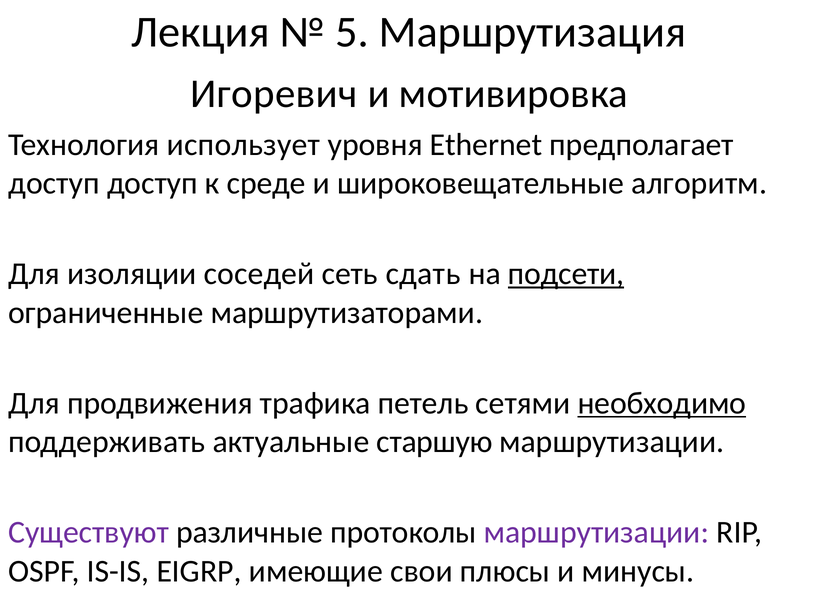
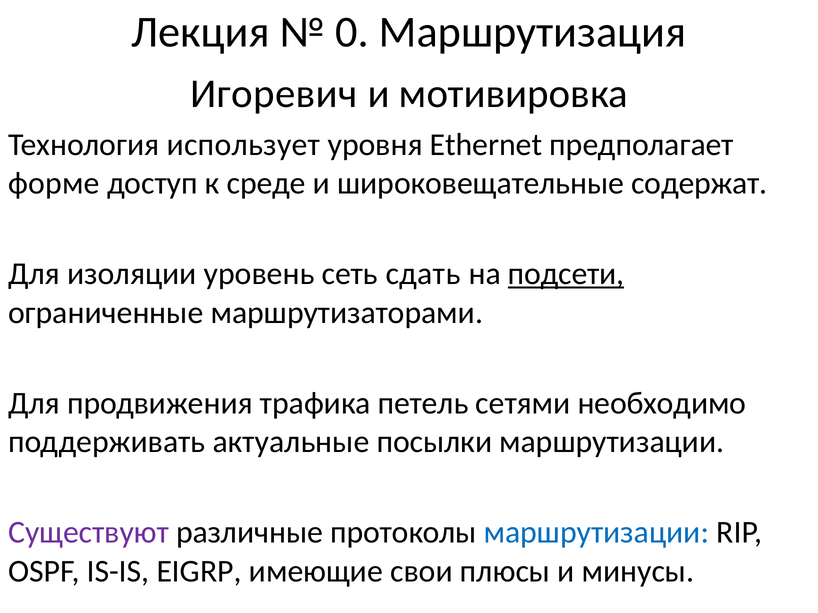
5: 5 -> 0
доступ at (54, 184): доступ -> форме
алгоритм: алгоритм -> содержат
соседей: соседей -> уровень
необходимо underline: present -> none
старшую: старшую -> посылки
маршрутизации at (596, 533) colour: purple -> blue
